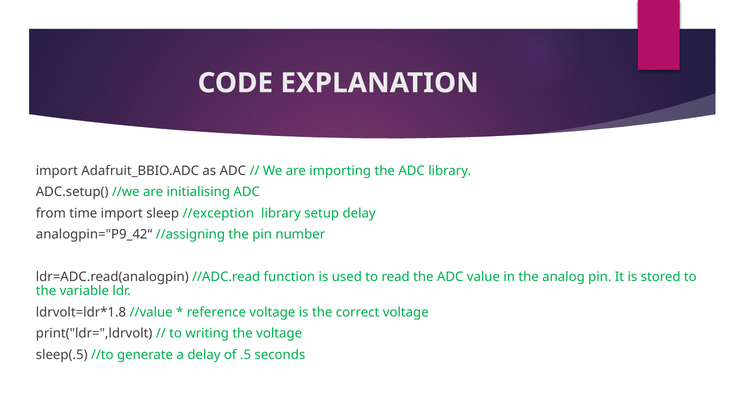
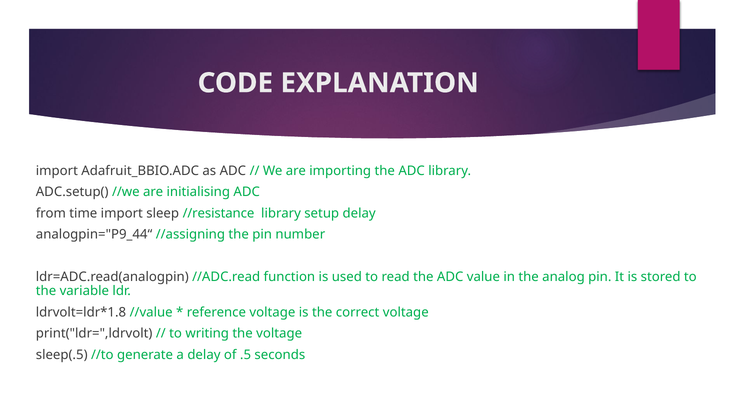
//exception: //exception -> //resistance
analogpin="P9_42“: analogpin="P9_42“ -> analogpin="P9_44“
